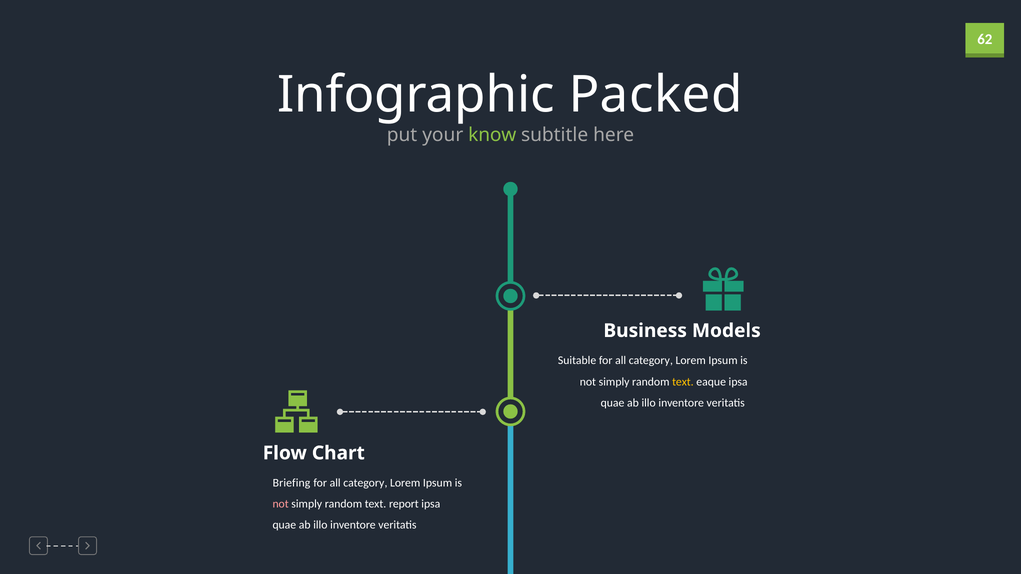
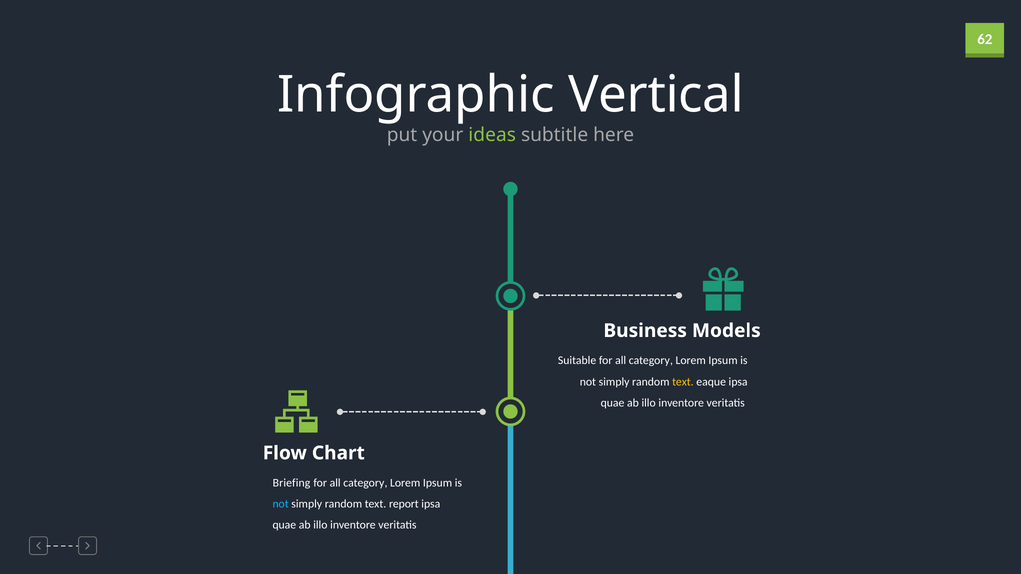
Packed: Packed -> Vertical
know: know -> ideas
not at (281, 504) colour: pink -> light blue
